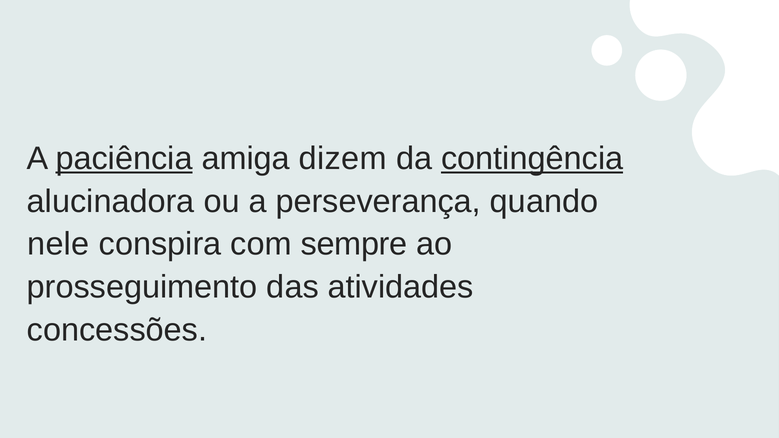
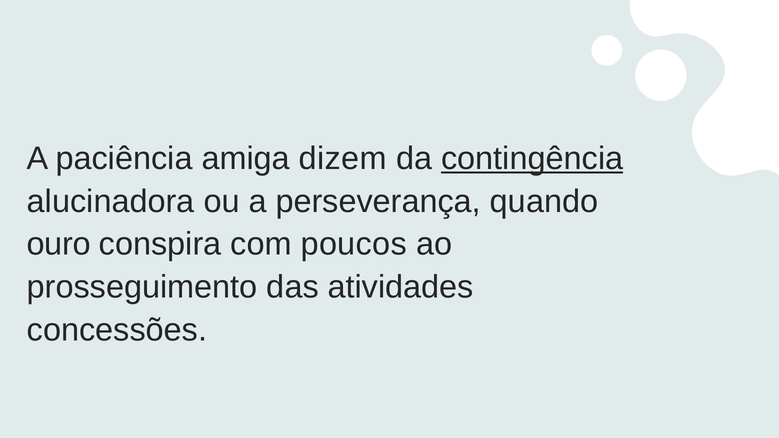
paciência underline: present -> none
nele: nele -> ouro
sempre: sempre -> poucos
